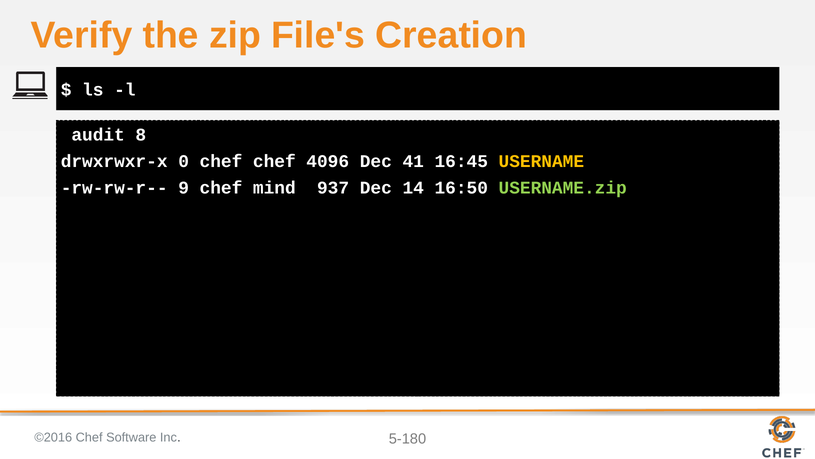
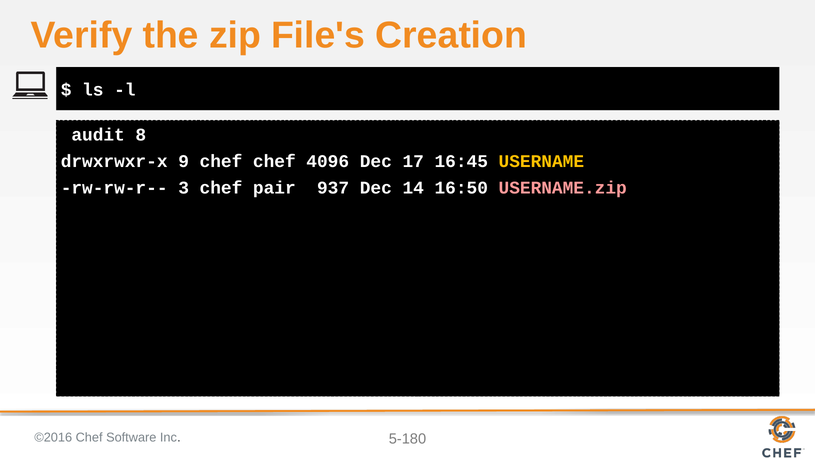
0: 0 -> 9
41: 41 -> 17
9: 9 -> 3
mind: mind -> pair
USERNAME.zip colour: light green -> pink
